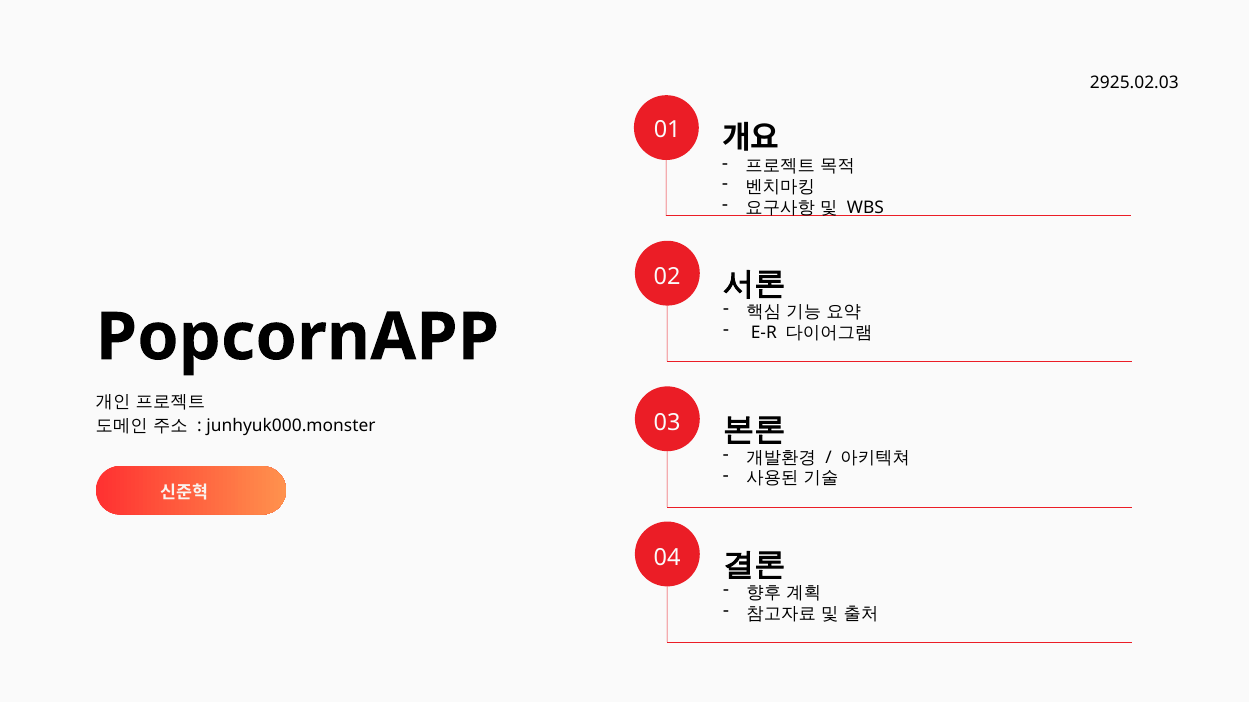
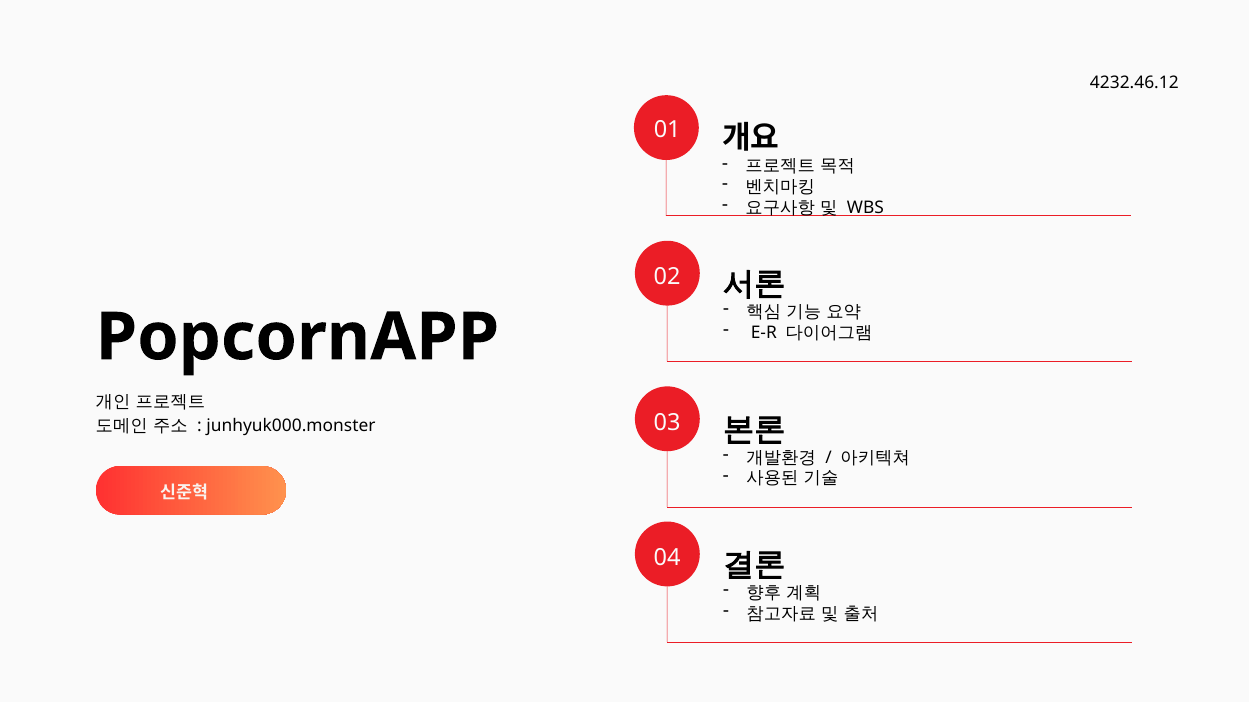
2925.02.03: 2925.02.03 -> 4232.46.12
